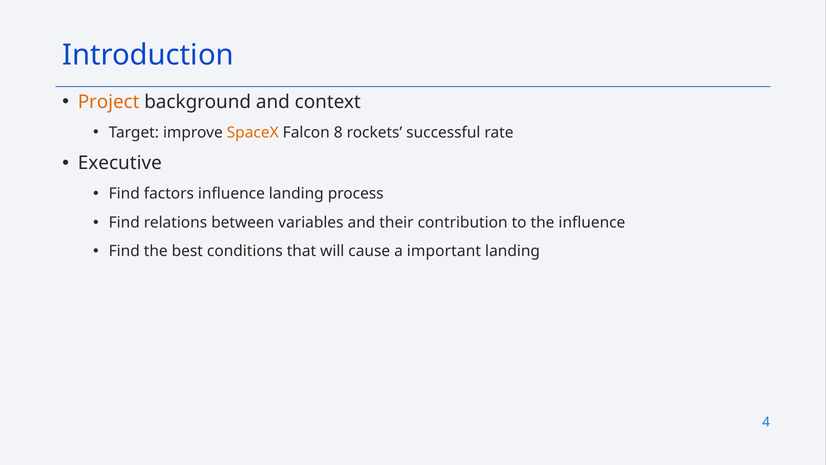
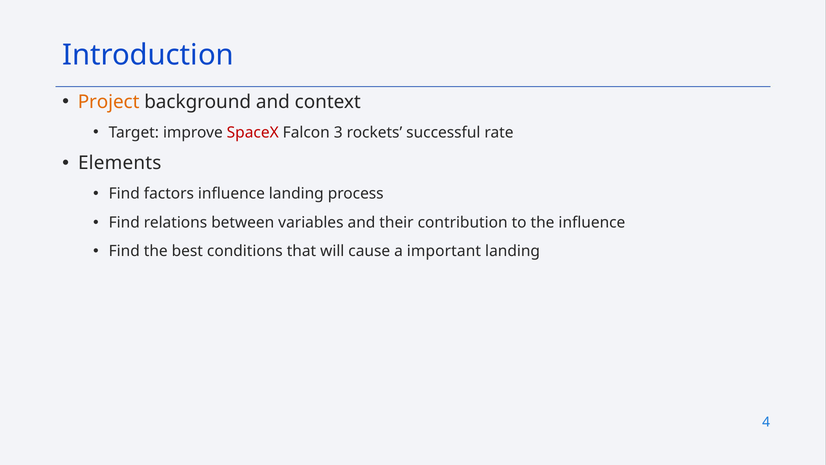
SpaceX colour: orange -> red
8: 8 -> 3
Executive: Executive -> Elements
